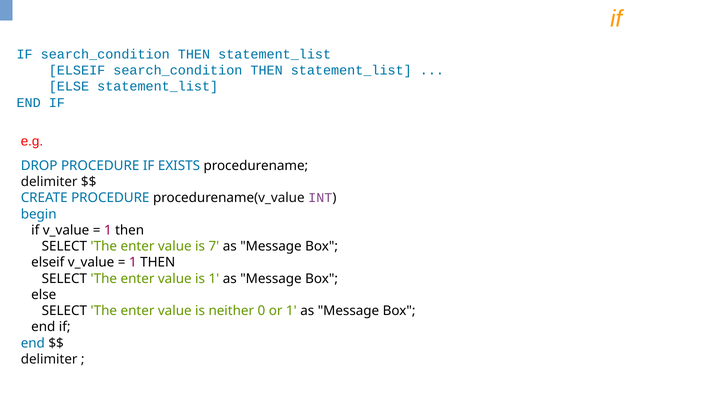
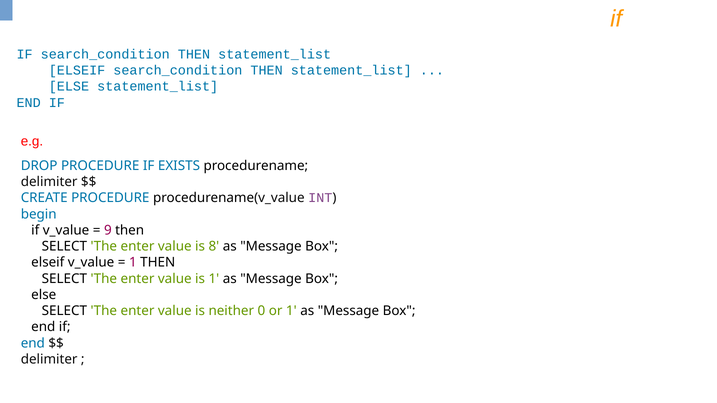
1 at (108, 230): 1 -> 9
7: 7 -> 8
